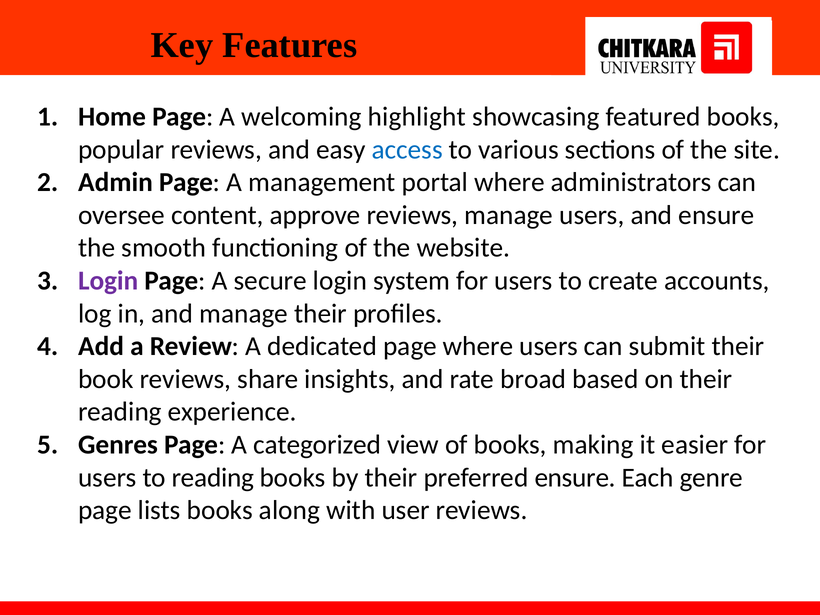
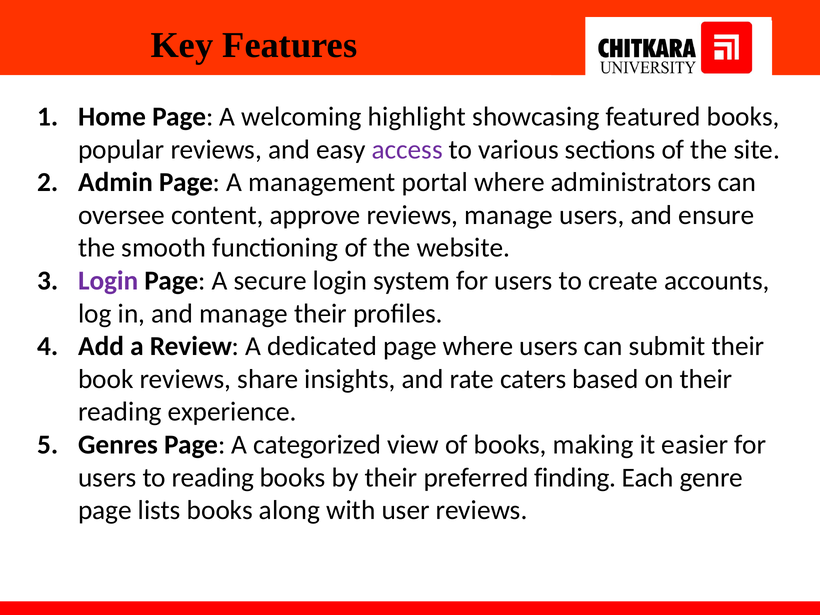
access colour: blue -> purple
broad: broad -> caters
preferred ensure: ensure -> finding
